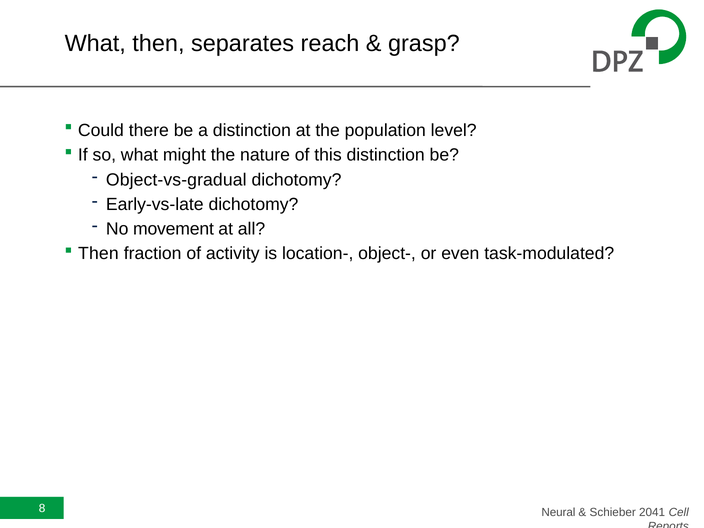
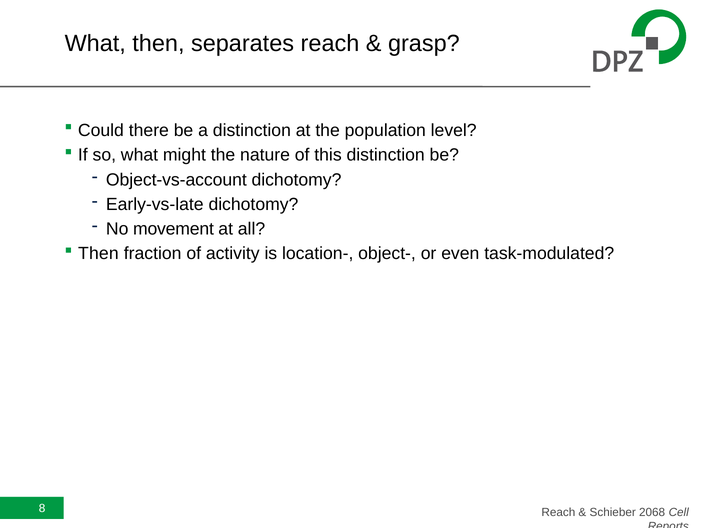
Object-vs-gradual: Object-vs-gradual -> Object-vs-account
Neural at (558, 513): Neural -> Reach
2041: 2041 -> 2068
